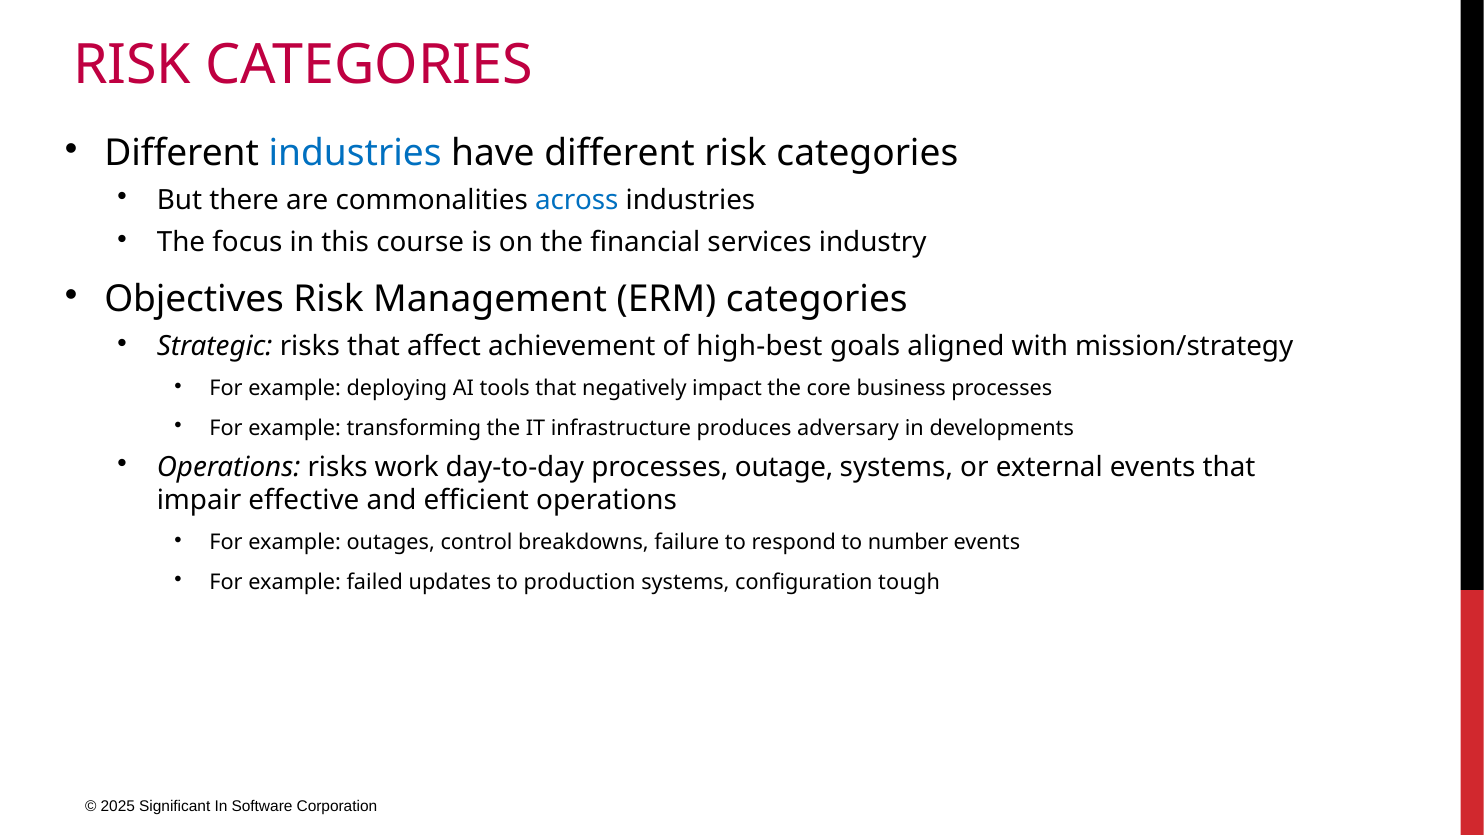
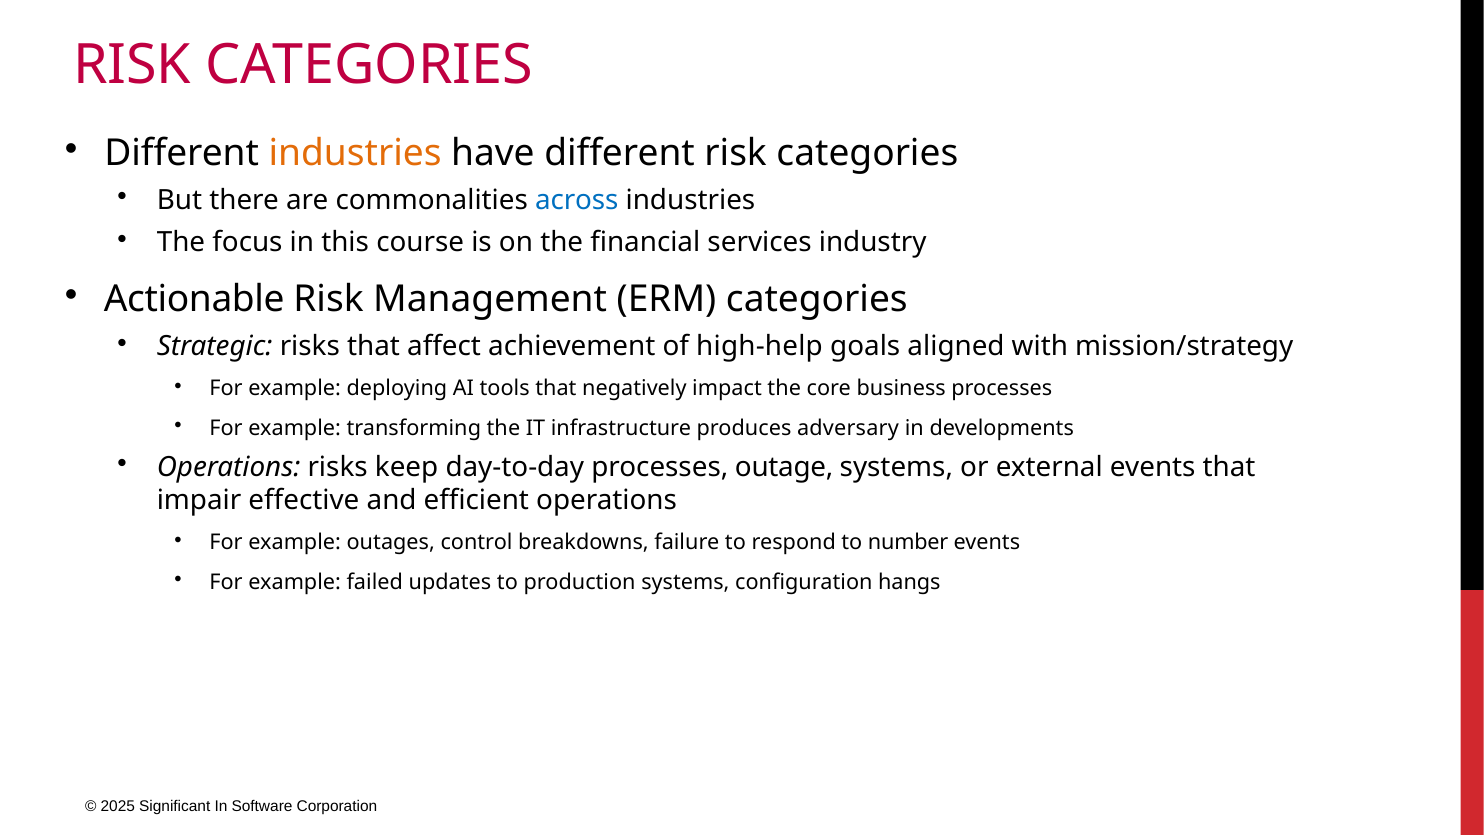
industries at (355, 153) colour: blue -> orange
Objectives: Objectives -> Actionable
high-best: high-best -> high-help
work: work -> keep
tough: tough -> hangs
